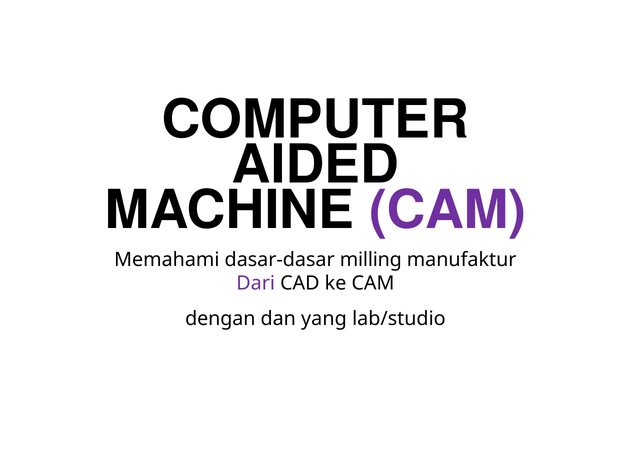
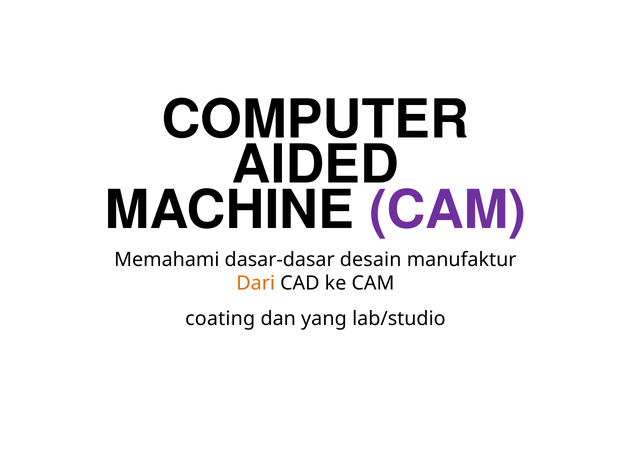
milling: milling -> desain
Dari colour: purple -> orange
dengan: dengan -> coating
